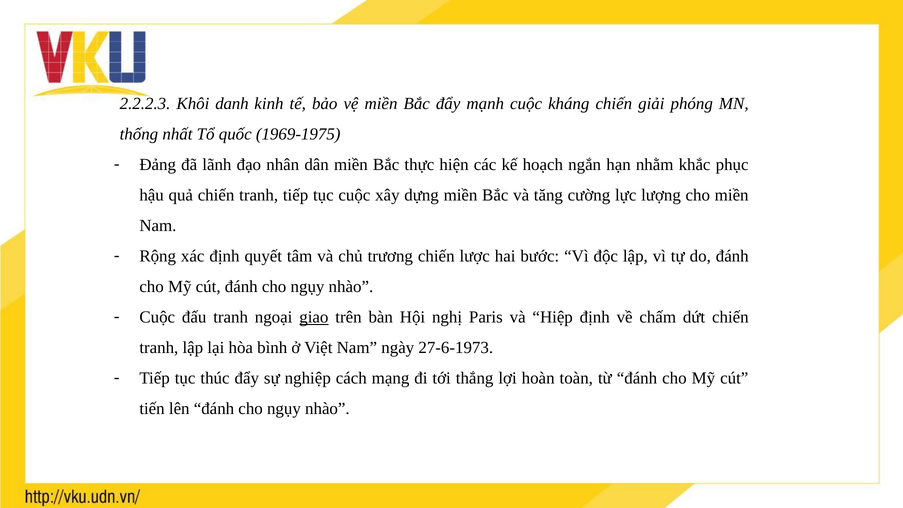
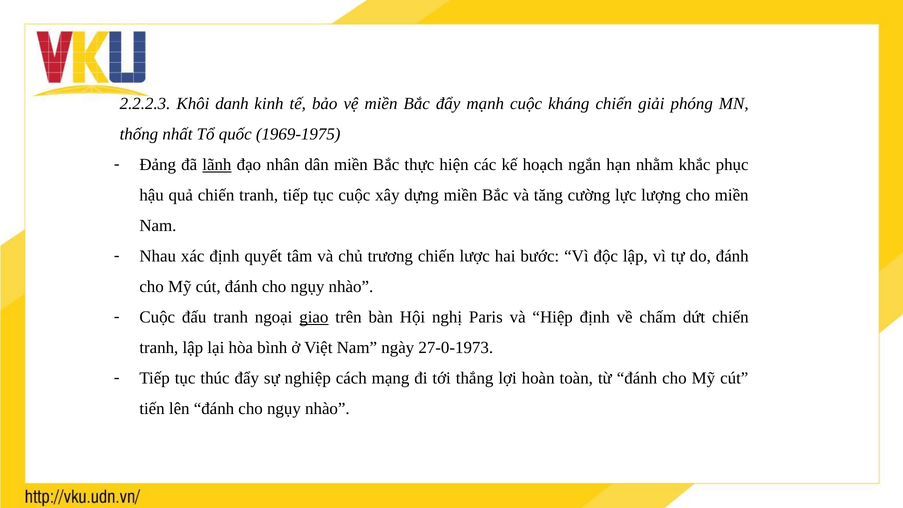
lãnh underline: none -> present
Rộng: Rộng -> Nhau
27-6-1973: 27-6-1973 -> 27-0-1973
